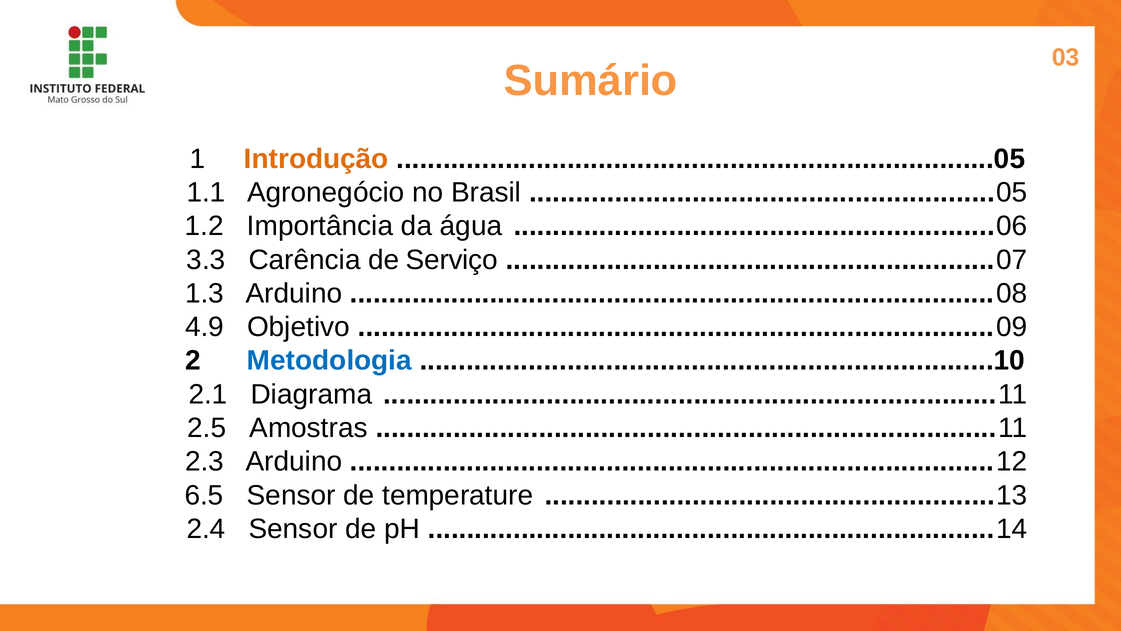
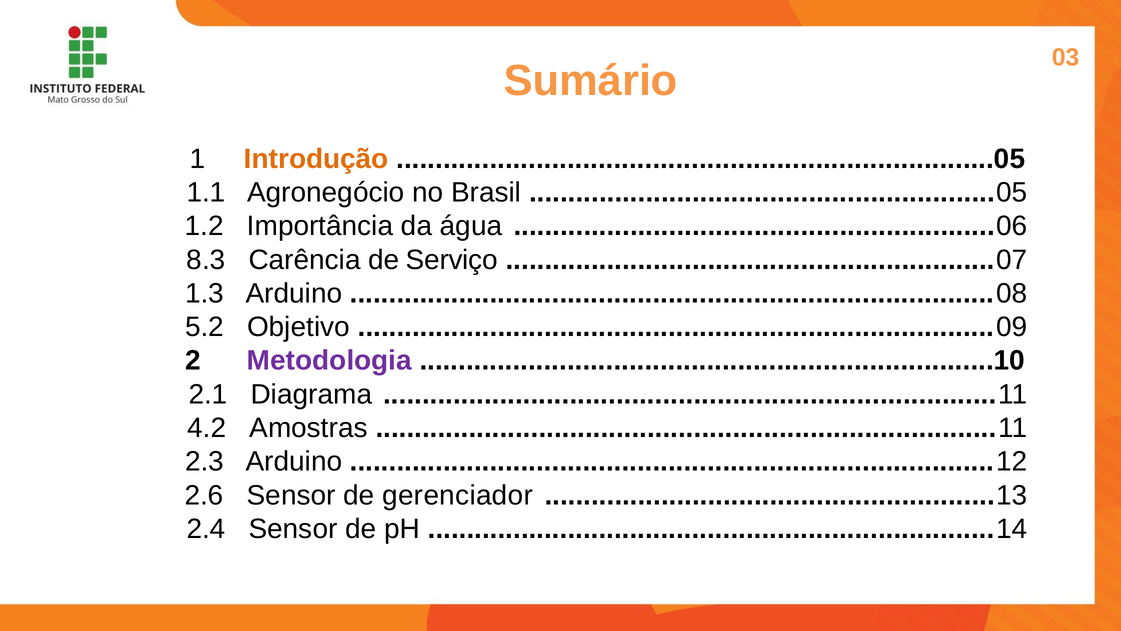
3.3: 3.3 -> 8.3
4.9: 4.9 -> 5.2
Metodologia colour: blue -> purple
2.5: 2.5 -> 4.2
6.5: 6.5 -> 2.6
temperature: temperature -> gerenciador
